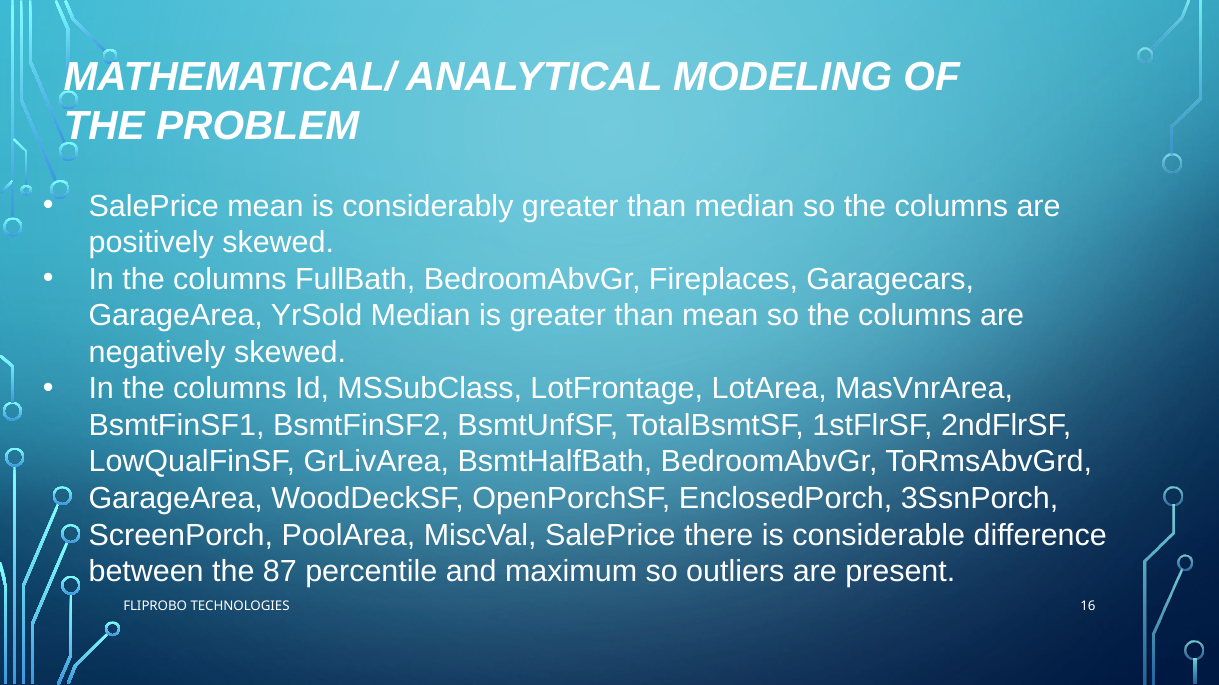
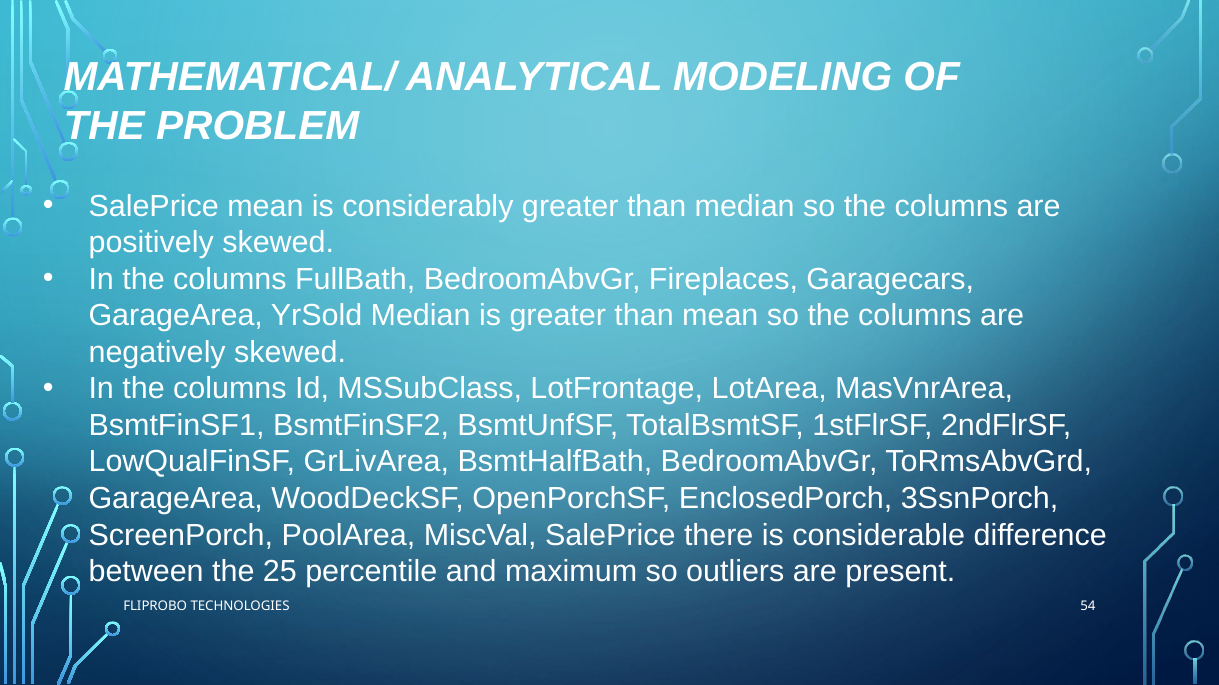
87: 87 -> 25
16: 16 -> 54
